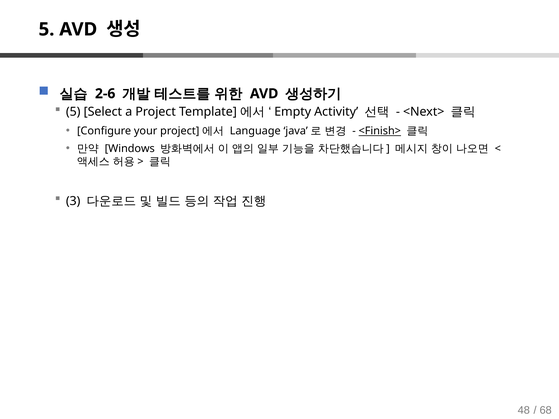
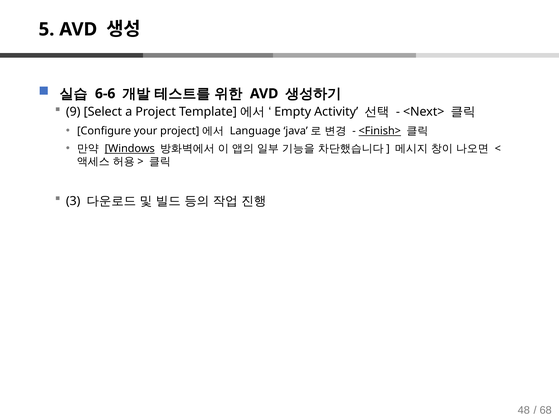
2-6: 2-6 -> 6-6
5 at (73, 112): 5 -> 9
Windows underline: none -> present
